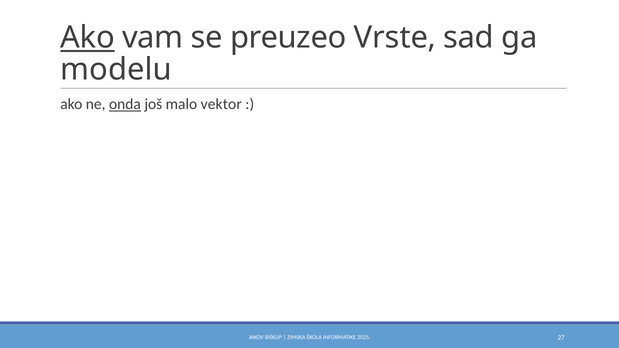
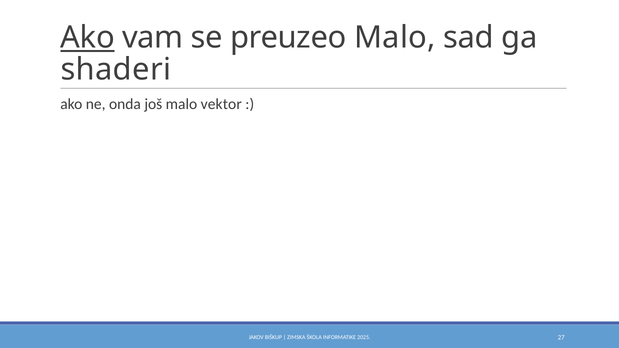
preuzeo Vrste: Vrste -> Malo
modelu: modelu -> shaderi
onda underline: present -> none
